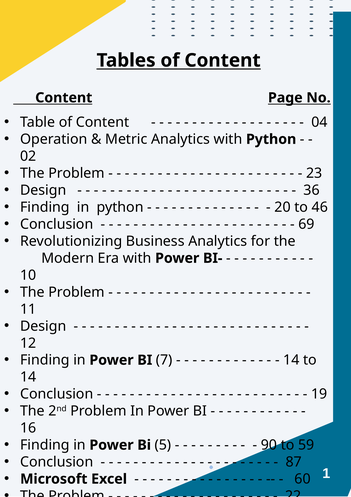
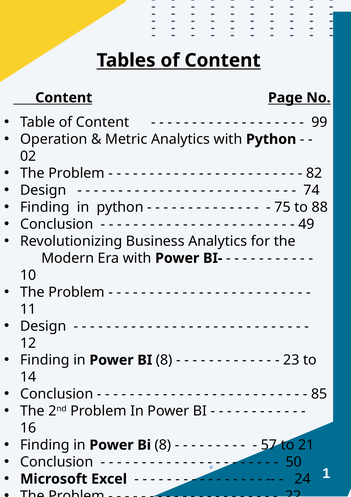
04: 04 -> 99
23 at (314, 173): 23 -> 82
36: 36 -> 74
20: 20 -> 75
46: 46 -> 88
69: 69 -> 49
7 at (164, 360): 7 -> 8
14 at (291, 360): 14 -> 23
19: 19 -> 85
5 at (163, 445): 5 -> 8
90: 90 -> 57
59: 59 -> 21
87: 87 -> 50
60 at (303, 479): 60 -> 24
